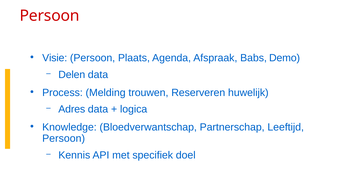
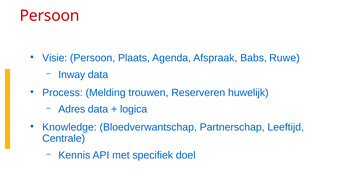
Demo: Demo -> Ruwe
Delen: Delen -> Inway
Persoon at (64, 139): Persoon -> Centrale
